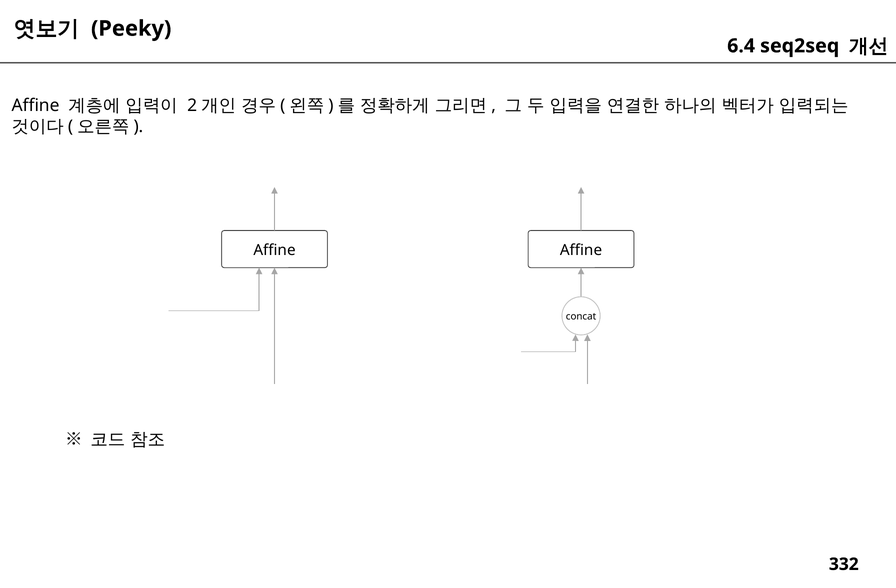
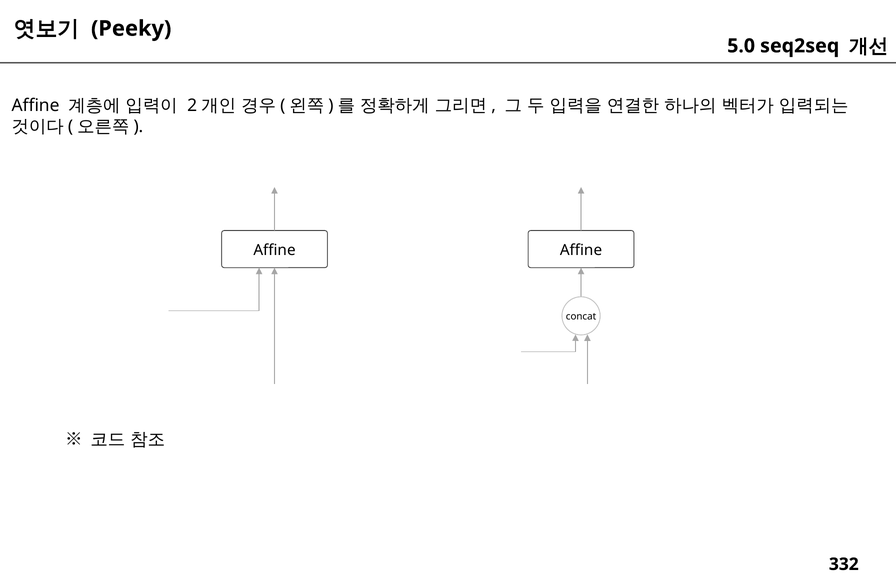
6.4: 6.4 -> 5.0
